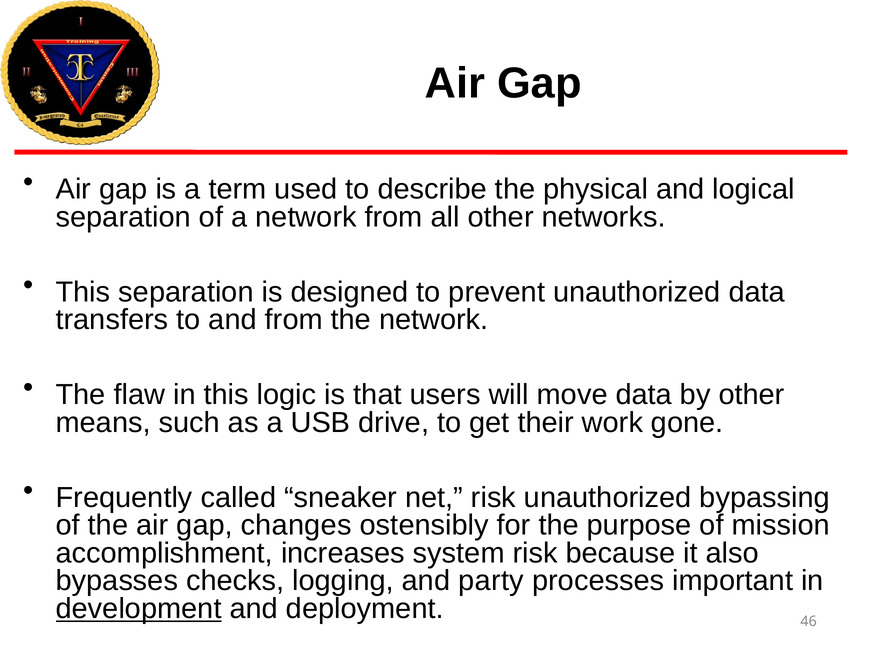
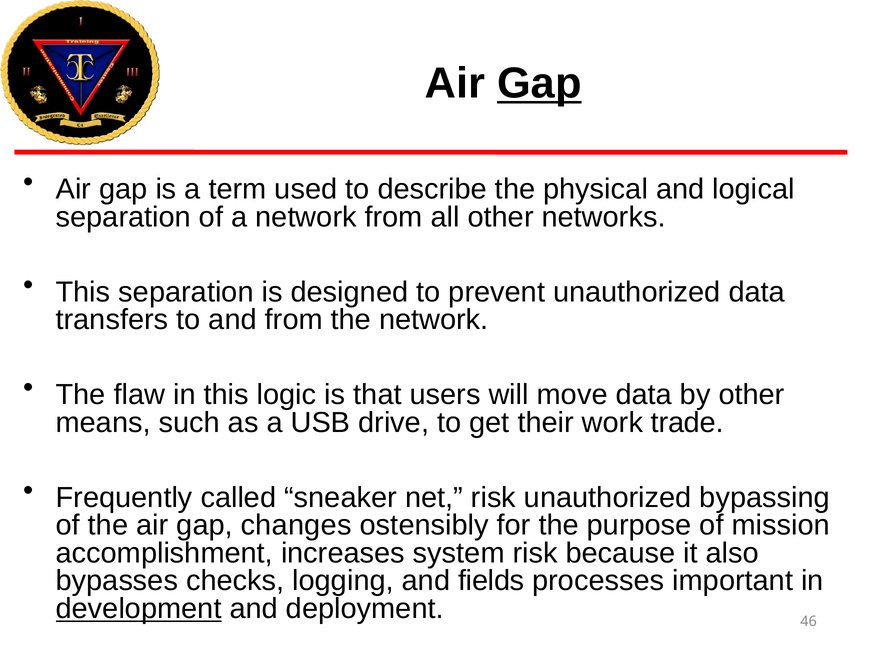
Gap at (539, 83) underline: none -> present
gone: gone -> trade
party: party -> fields
